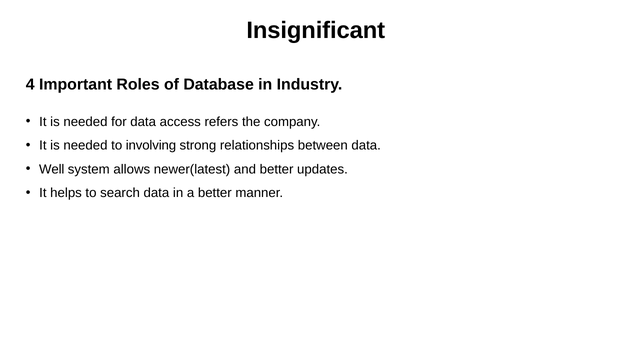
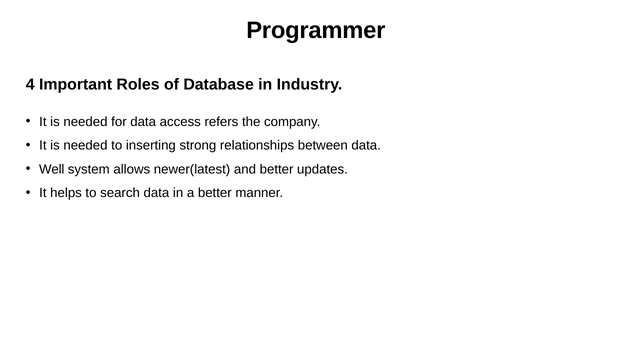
Insignificant: Insignificant -> Programmer
involving: involving -> inserting
